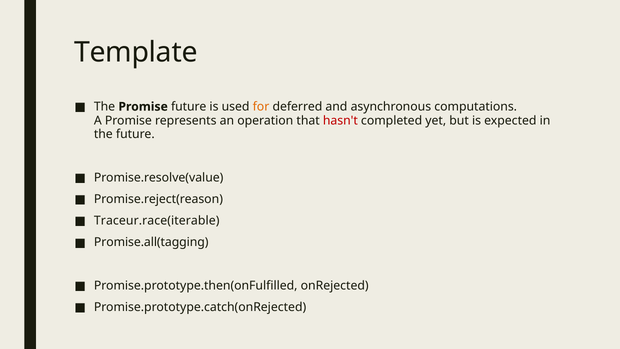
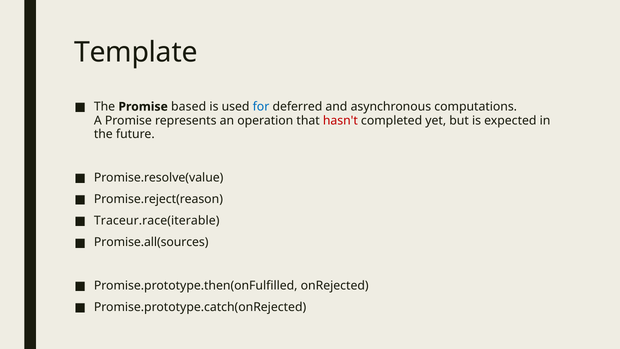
Promise future: future -> based
for colour: orange -> blue
Promise.all(tagging: Promise.all(tagging -> Promise.all(sources
